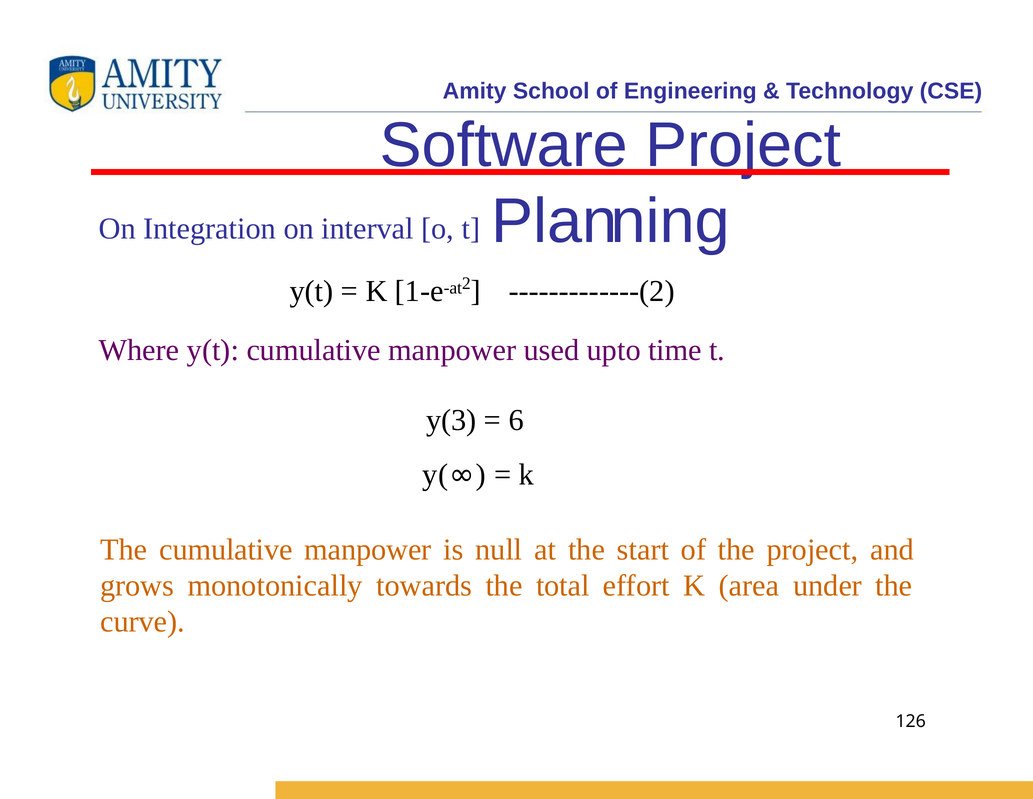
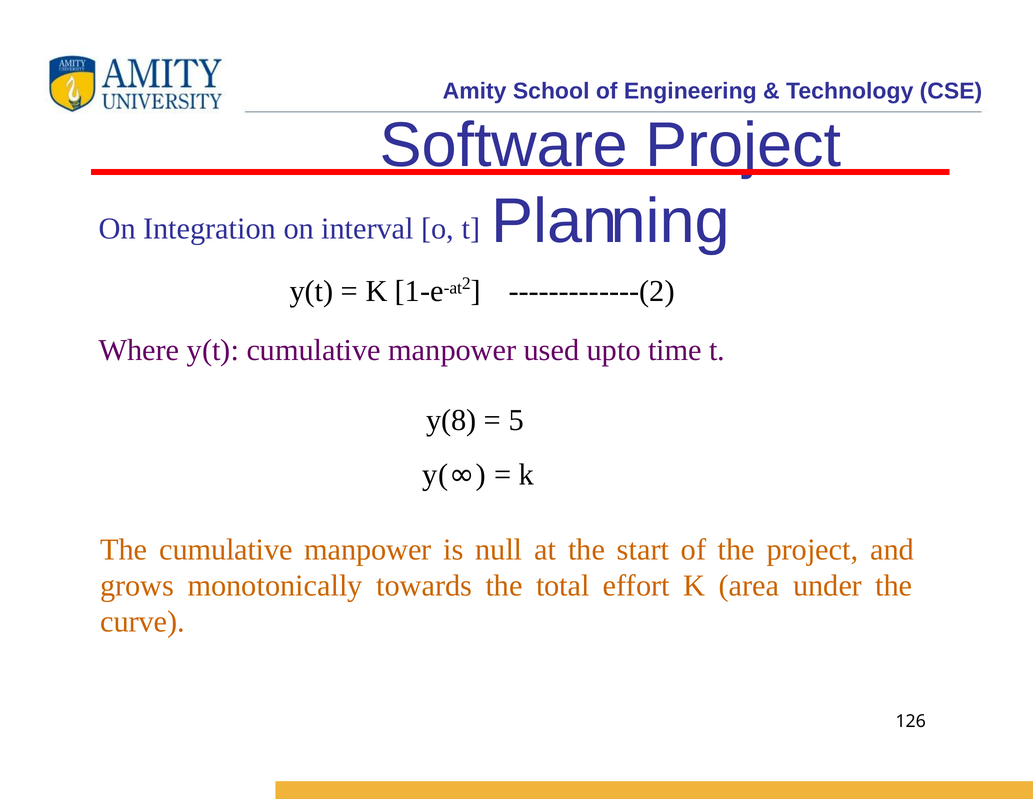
y(3: y(3 -> y(8
6: 6 -> 5
